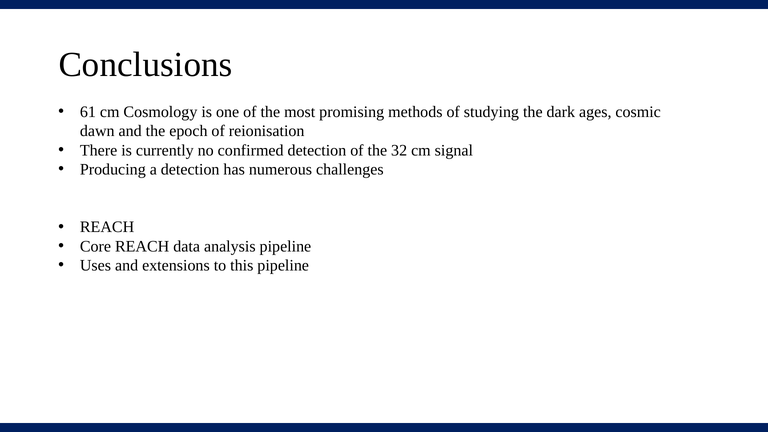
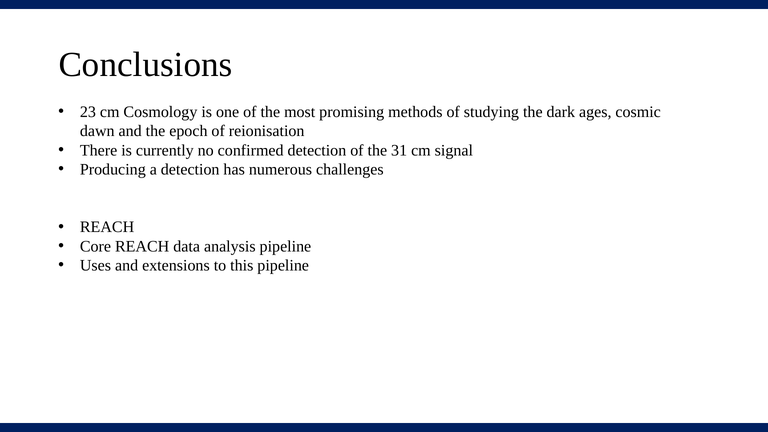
61: 61 -> 23
32: 32 -> 31
